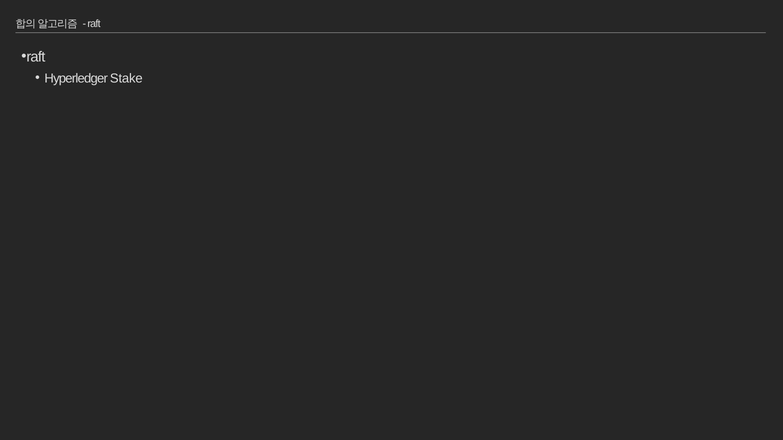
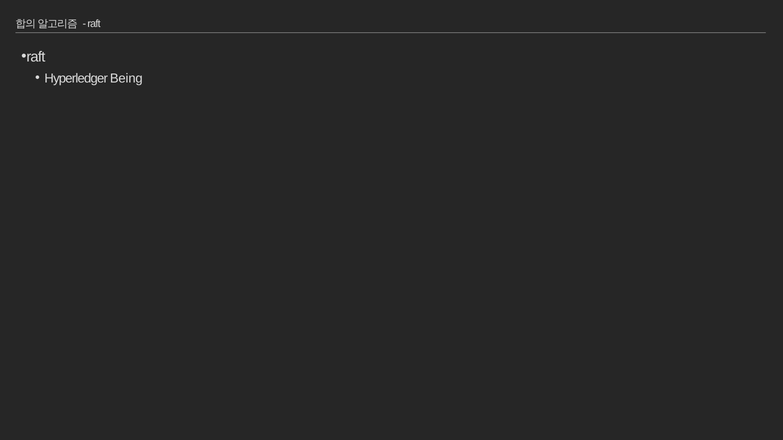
Stake: Stake -> Being
